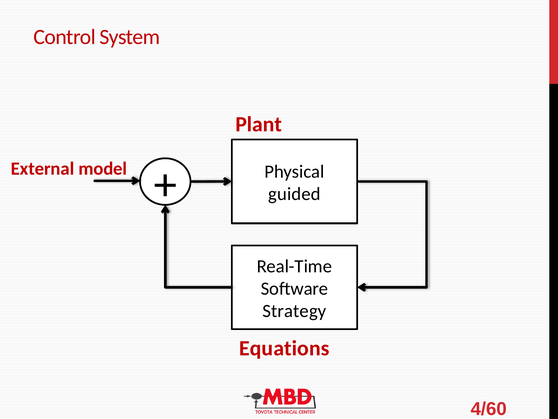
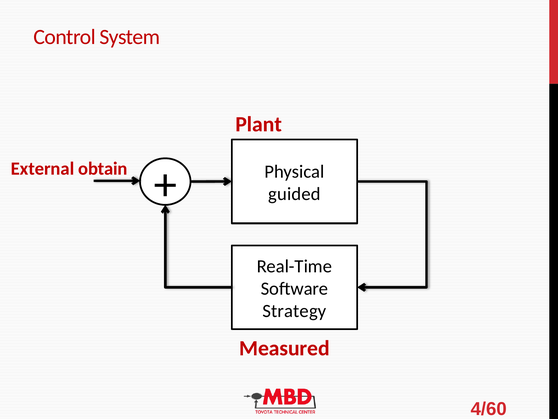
model: model -> obtain
Equations: Equations -> Measured
